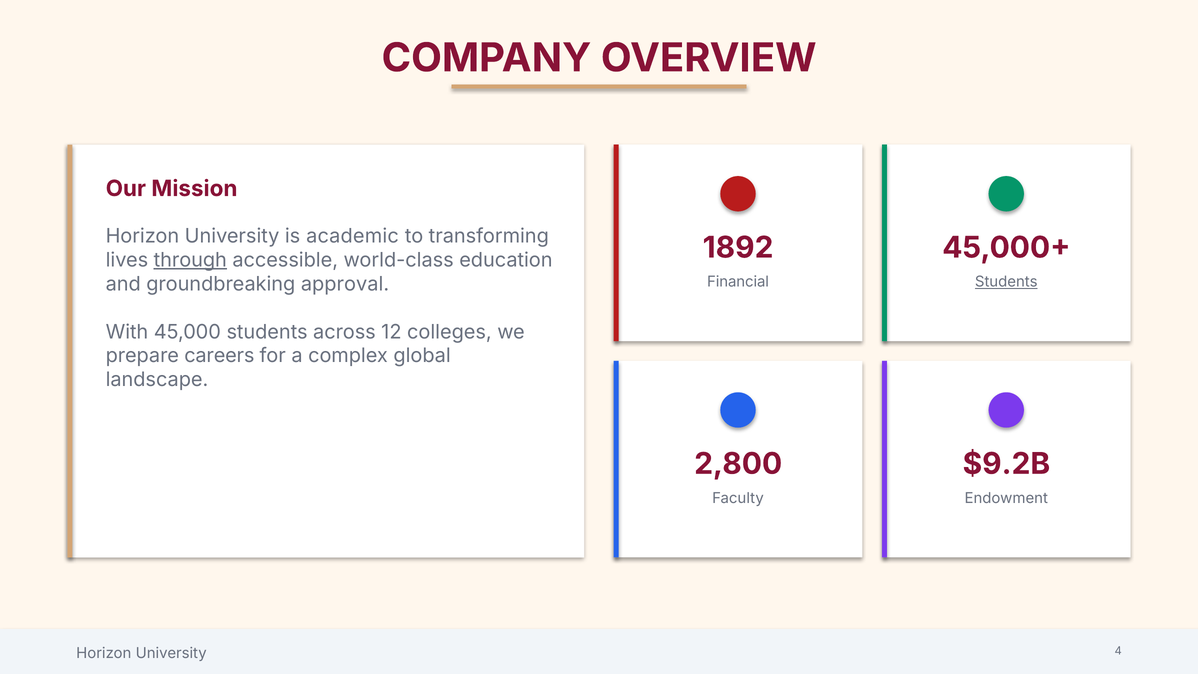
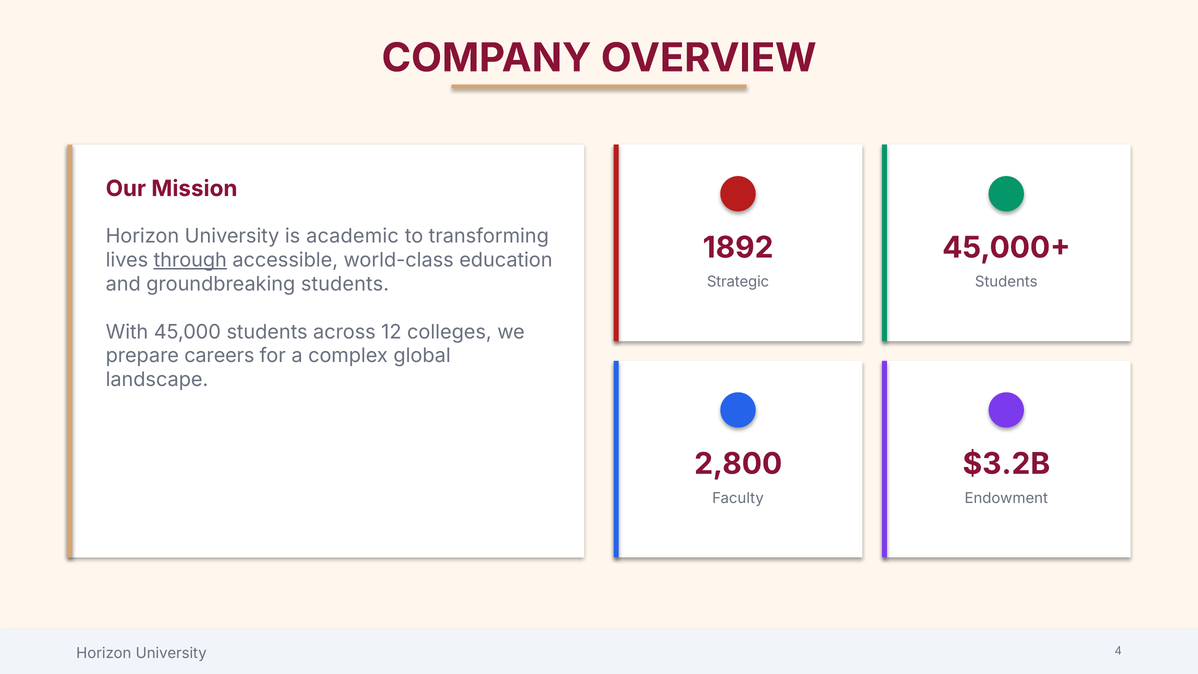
Financial: Financial -> Strategic
Students at (1006, 282) underline: present -> none
groundbreaking approval: approval -> students
$9.2B: $9.2B -> $3.2B
